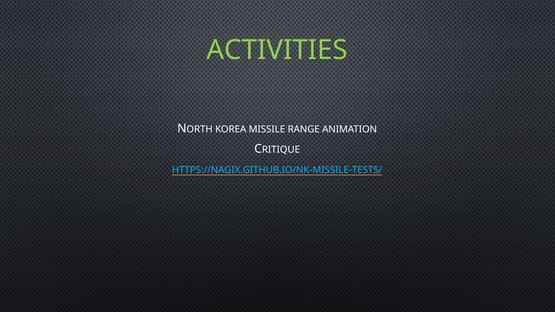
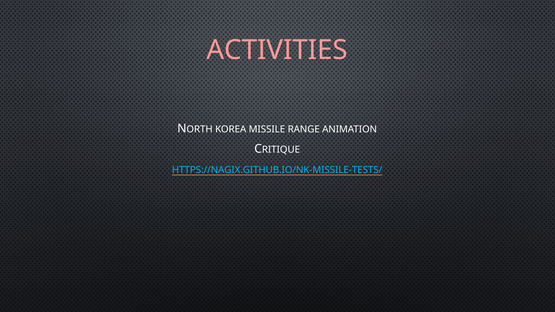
ACTIVITIES colour: light green -> pink
